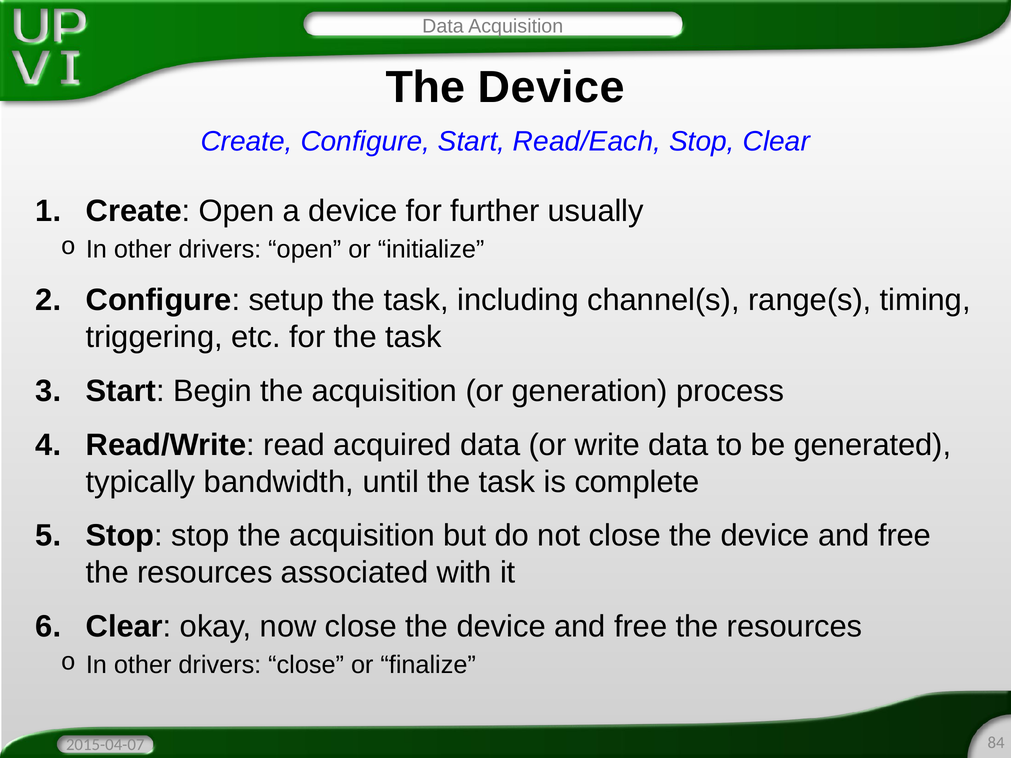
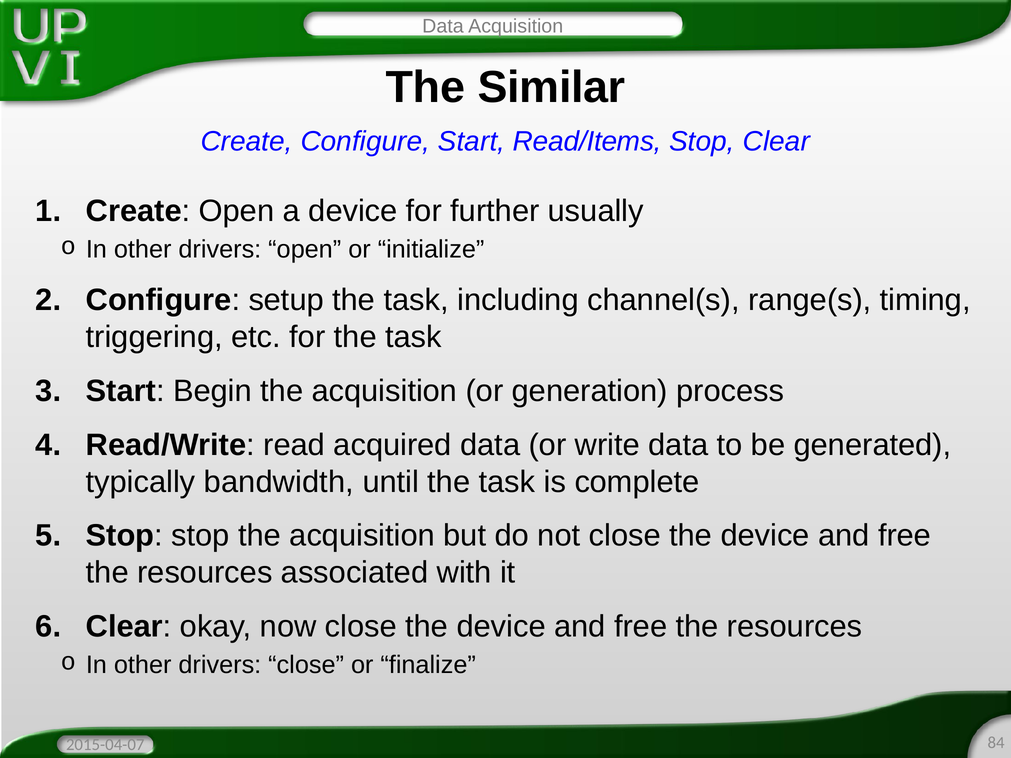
Device at (551, 87): Device -> Similar
Read/Each: Read/Each -> Read/Items
